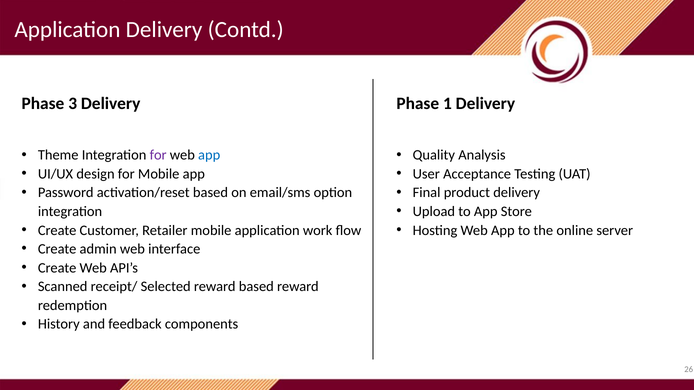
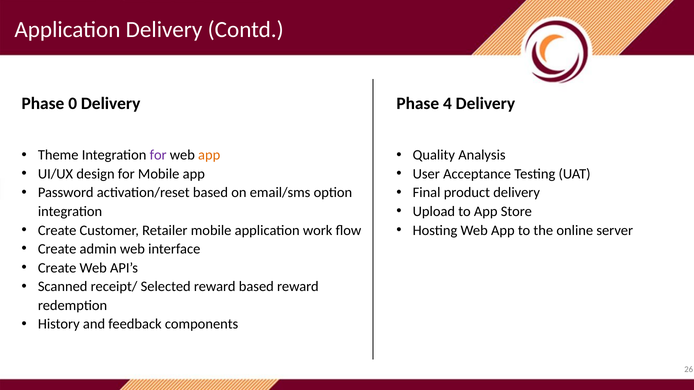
3: 3 -> 0
1: 1 -> 4
app at (209, 155) colour: blue -> orange
